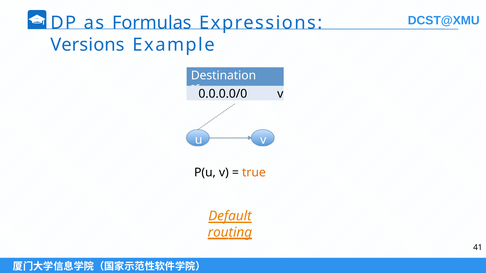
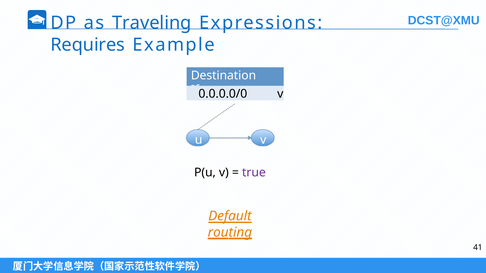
Formulas: Formulas -> Traveling
Versions: Versions -> Requires
true colour: orange -> purple
